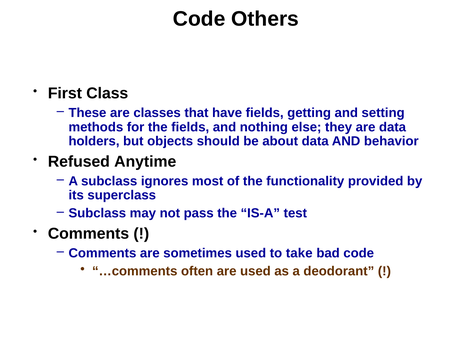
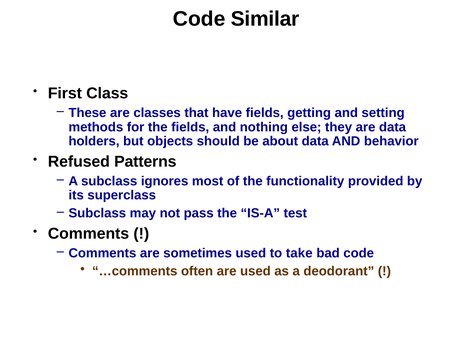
Others: Others -> Similar
Anytime: Anytime -> Patterns
